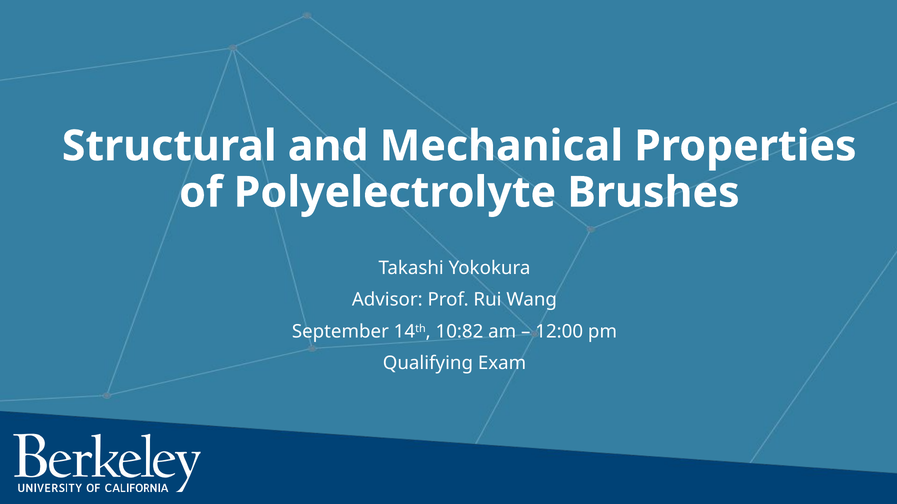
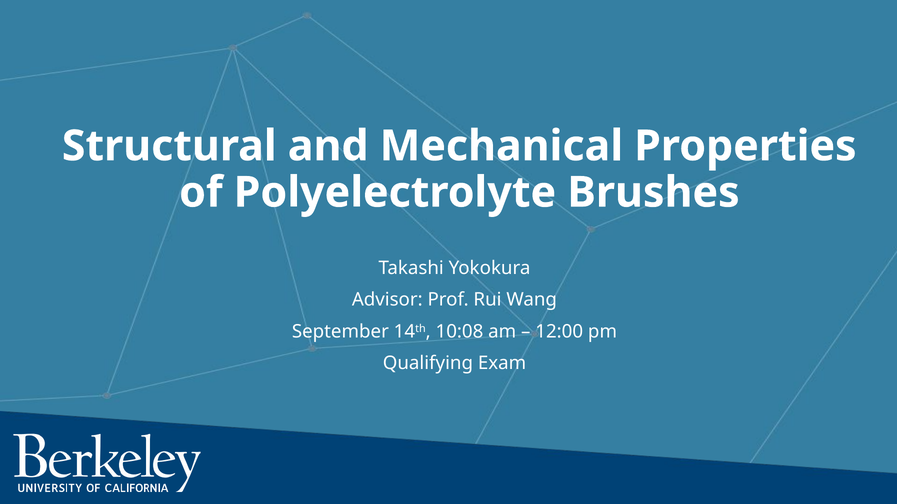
10:82: 10:82 -> 10:08
